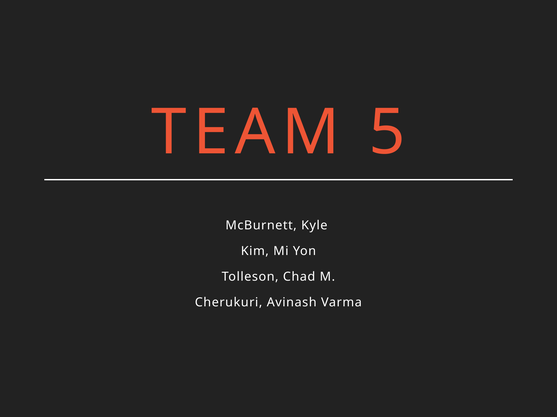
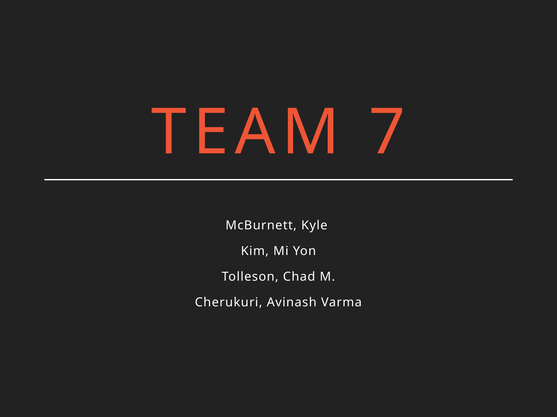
5: 5 -> 7
